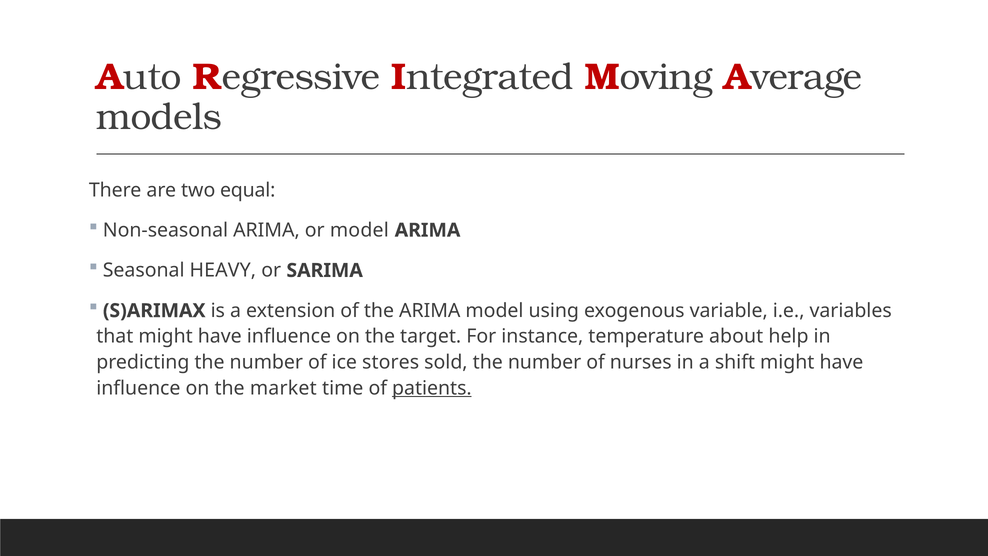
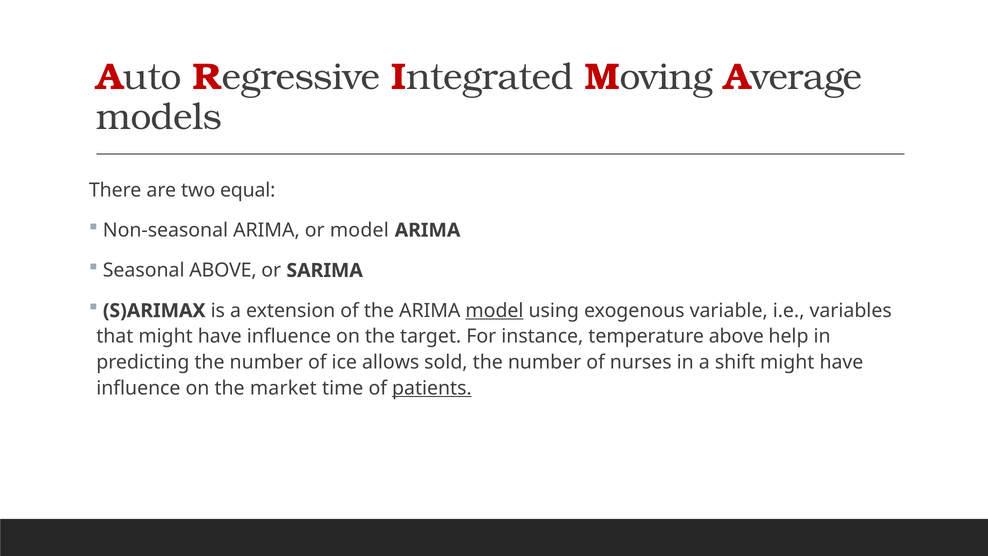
Seasonal HEAVY: HEAVY -> ABOVE
model at (495, 311) underline: none -> present
temperature about: about -> above
stores: stores -> allows
